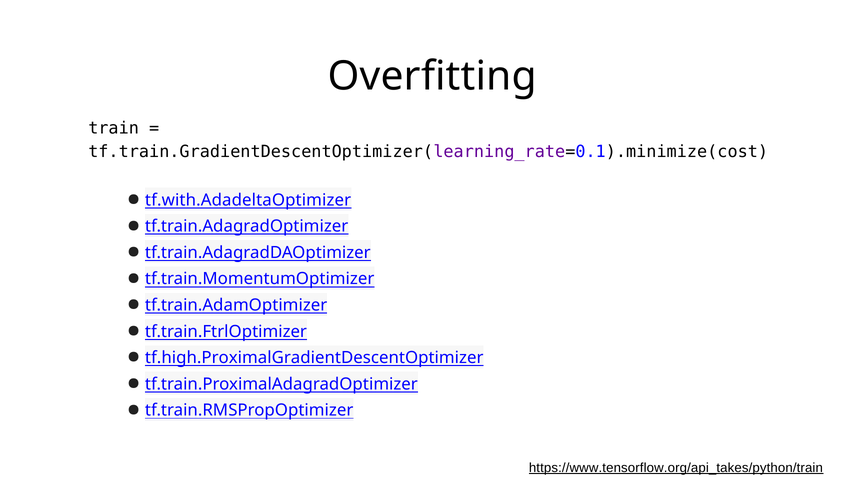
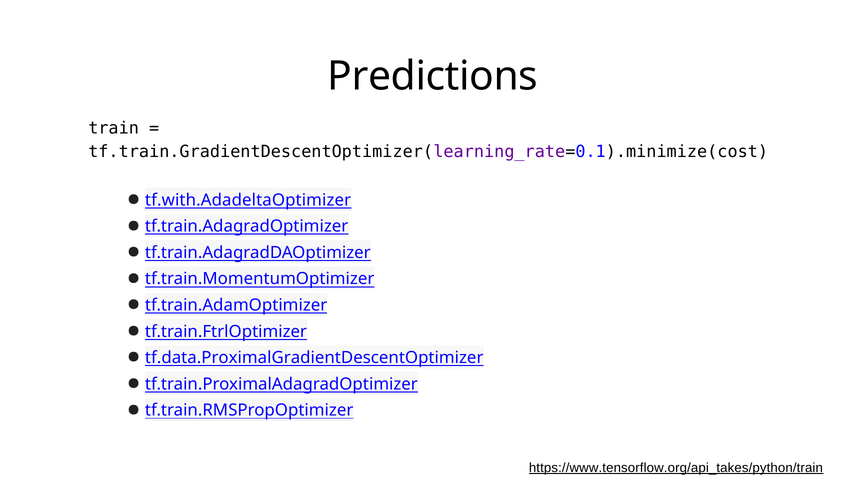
Overfitting: Overfitting -> Predictions
tf.high.ProximalGradientDescentOptimizer: tf.high.ProximalGradientDescentOptimizer -> tf.data.ProximalGradientDescentOptimizer
